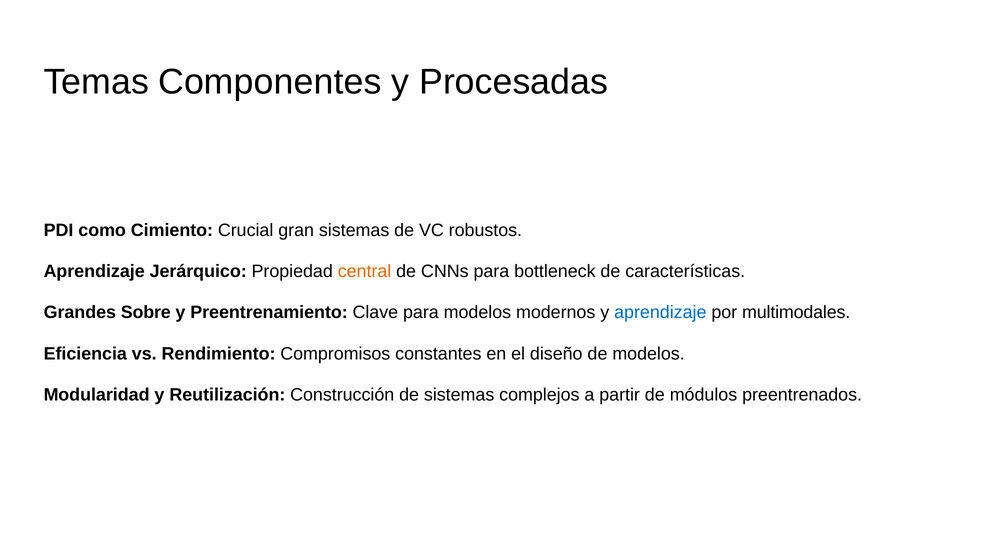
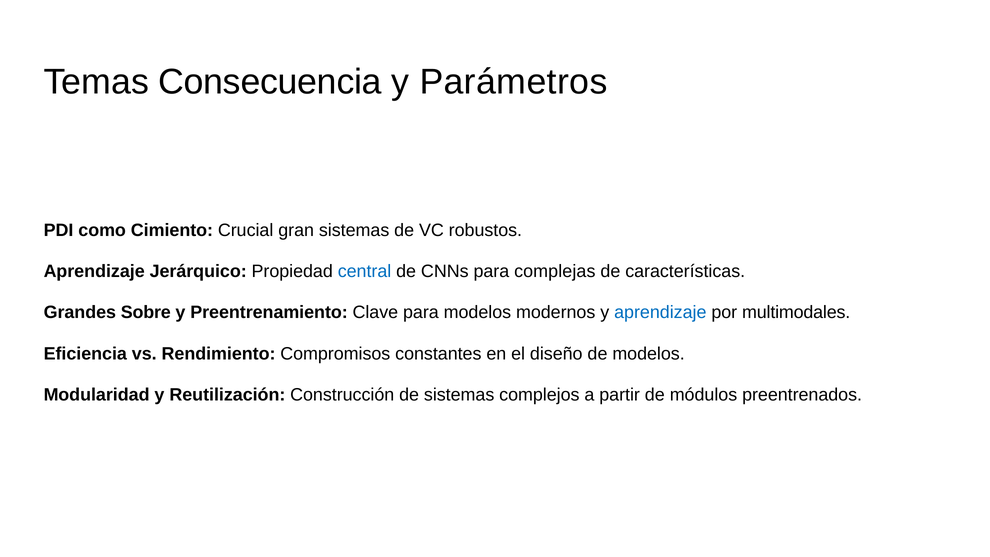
Componentes: Componentes -> Consecuencia
Procesadas: Procesadas -> Parámetros
central colour: orange -> blue
bottleneck: bottleneck -> complejas
